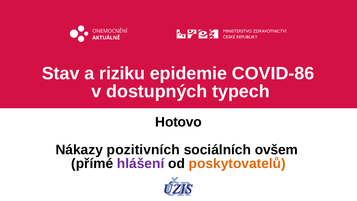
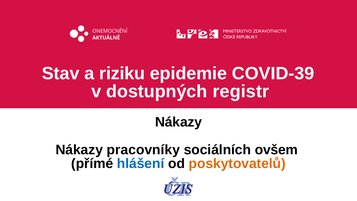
COVID-86: COVID-86 -> COVID-39
typech: typech -> registr
Hotovo at (179, 122): Hotovo -> Nákazy
pozitivních: pozitivních -> pracovníky
hlášení colour: purple -> blue
